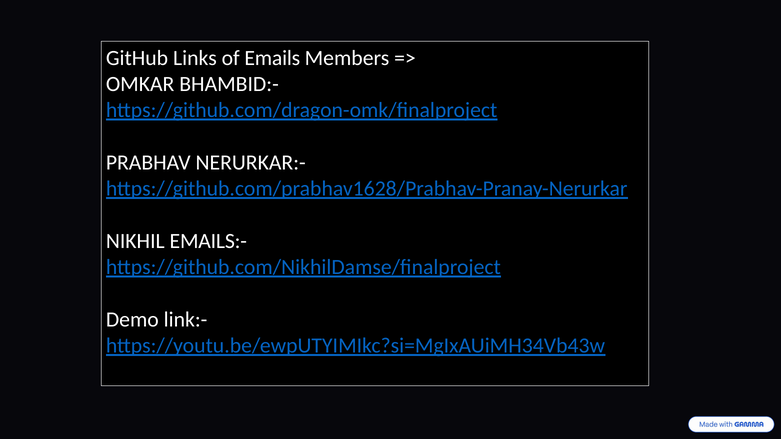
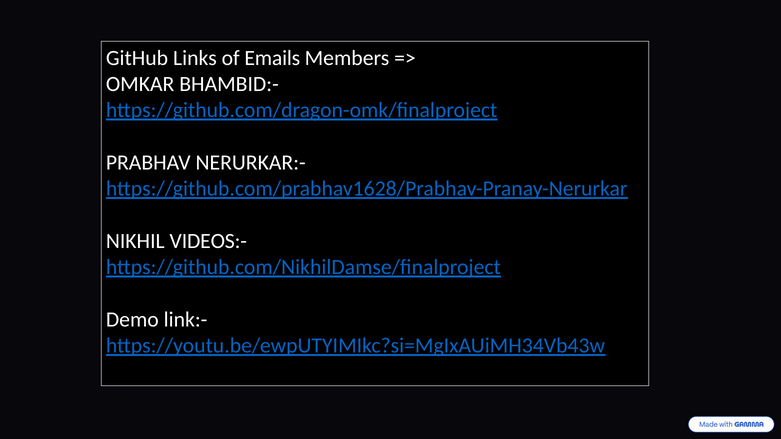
EMAILS:-: EMAILS:- -> VIDEOS:-
